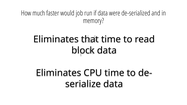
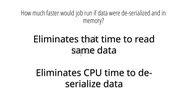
block: block -> same
